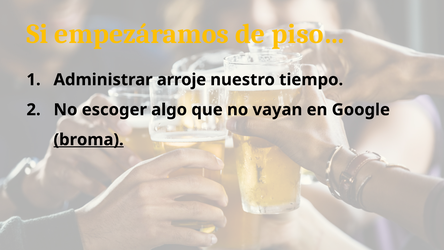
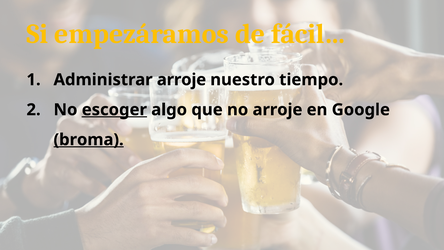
piso…: piso… -> fácil…
escoger underline: none -> present
no vayan: vayan -> arroje
